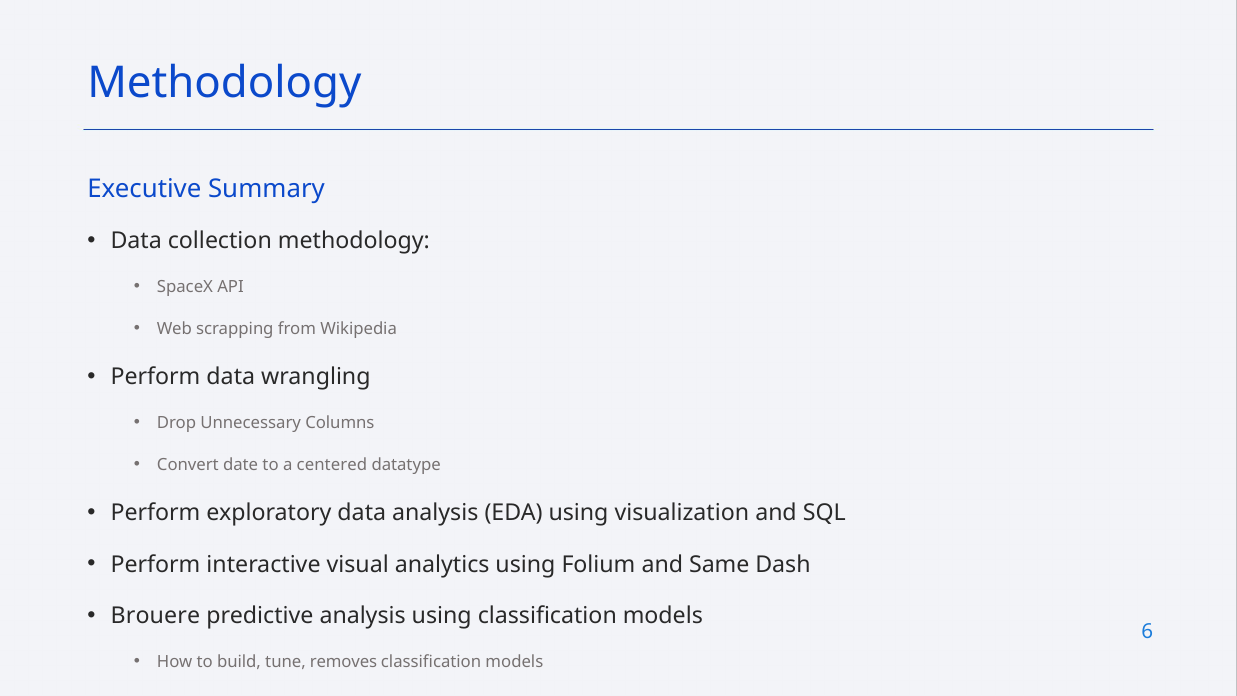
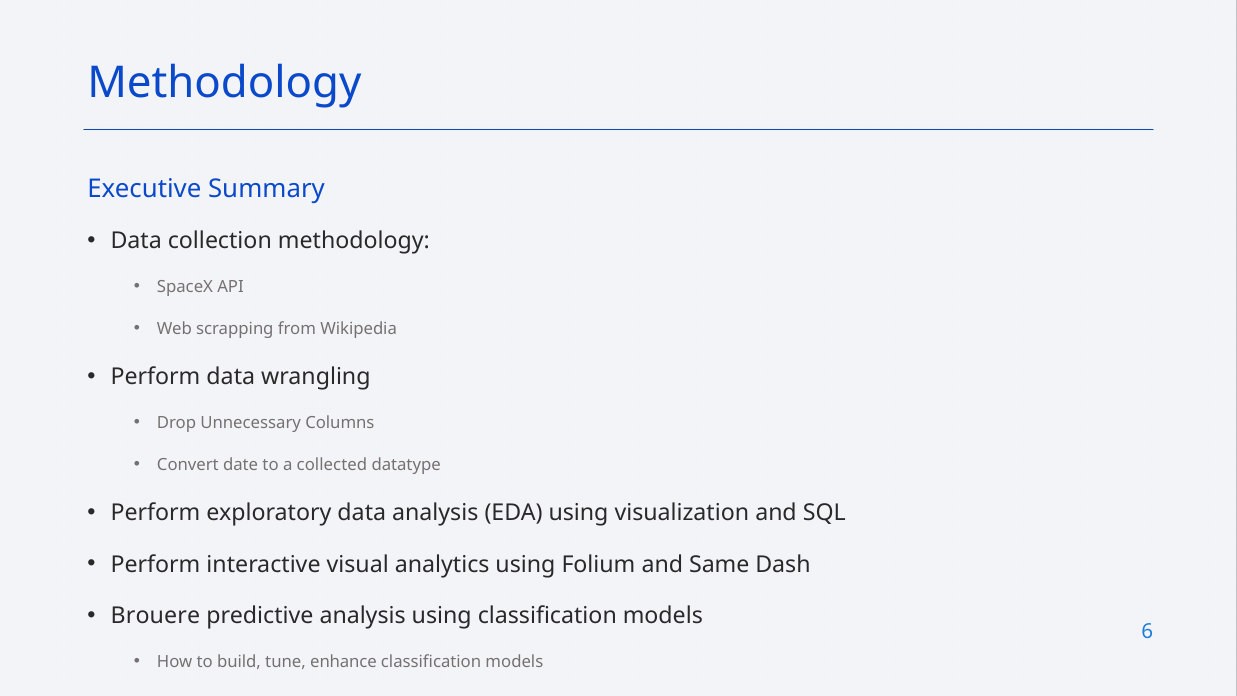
centered: centered -> collected
removes: removes -> enhance
